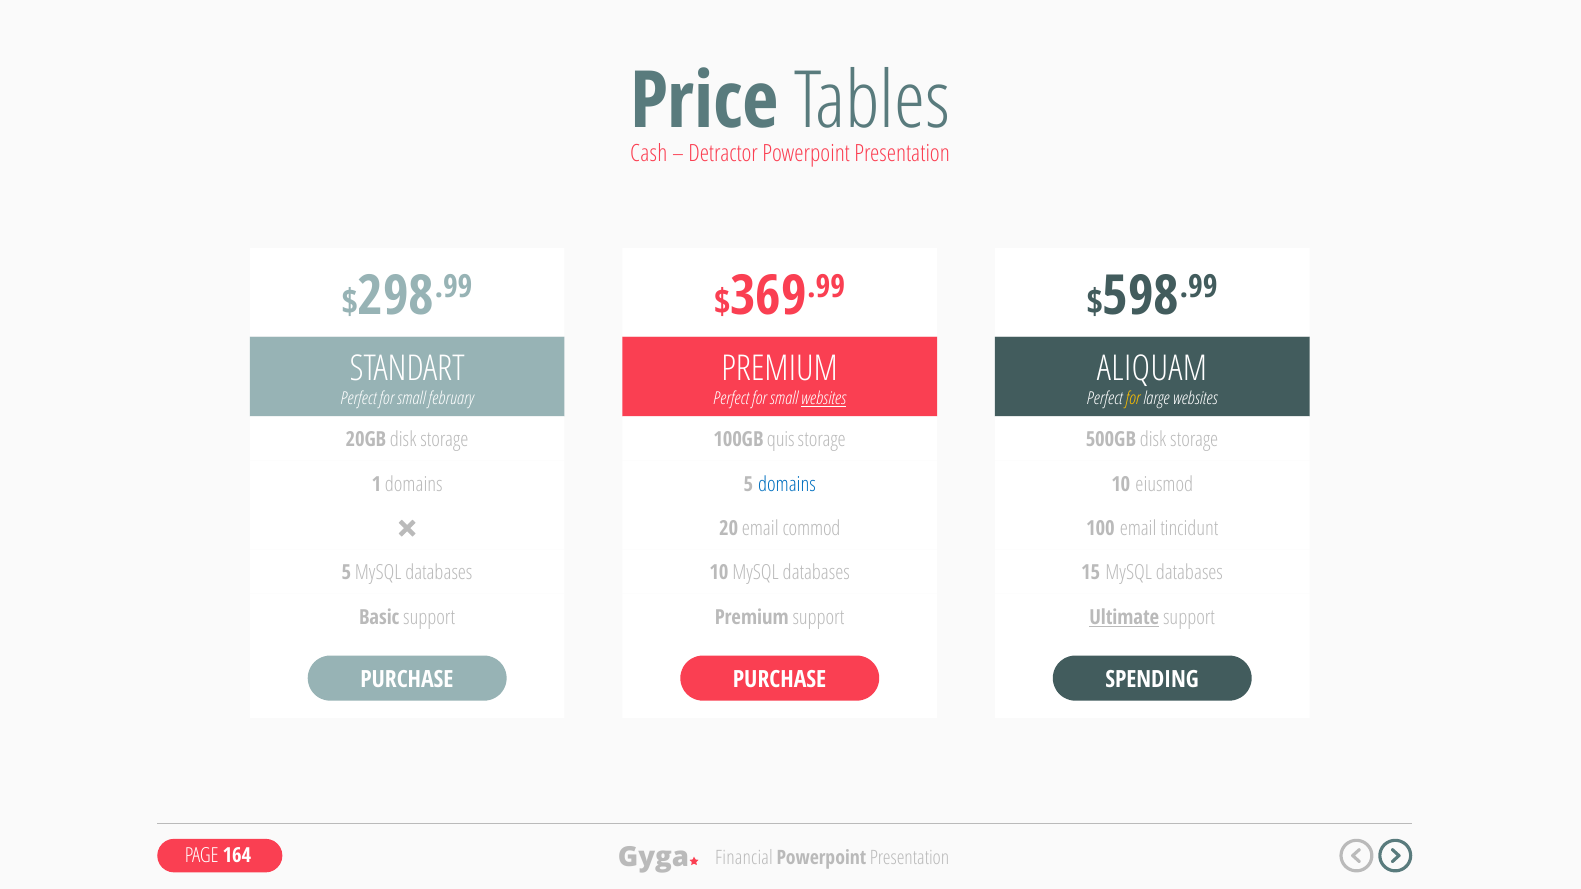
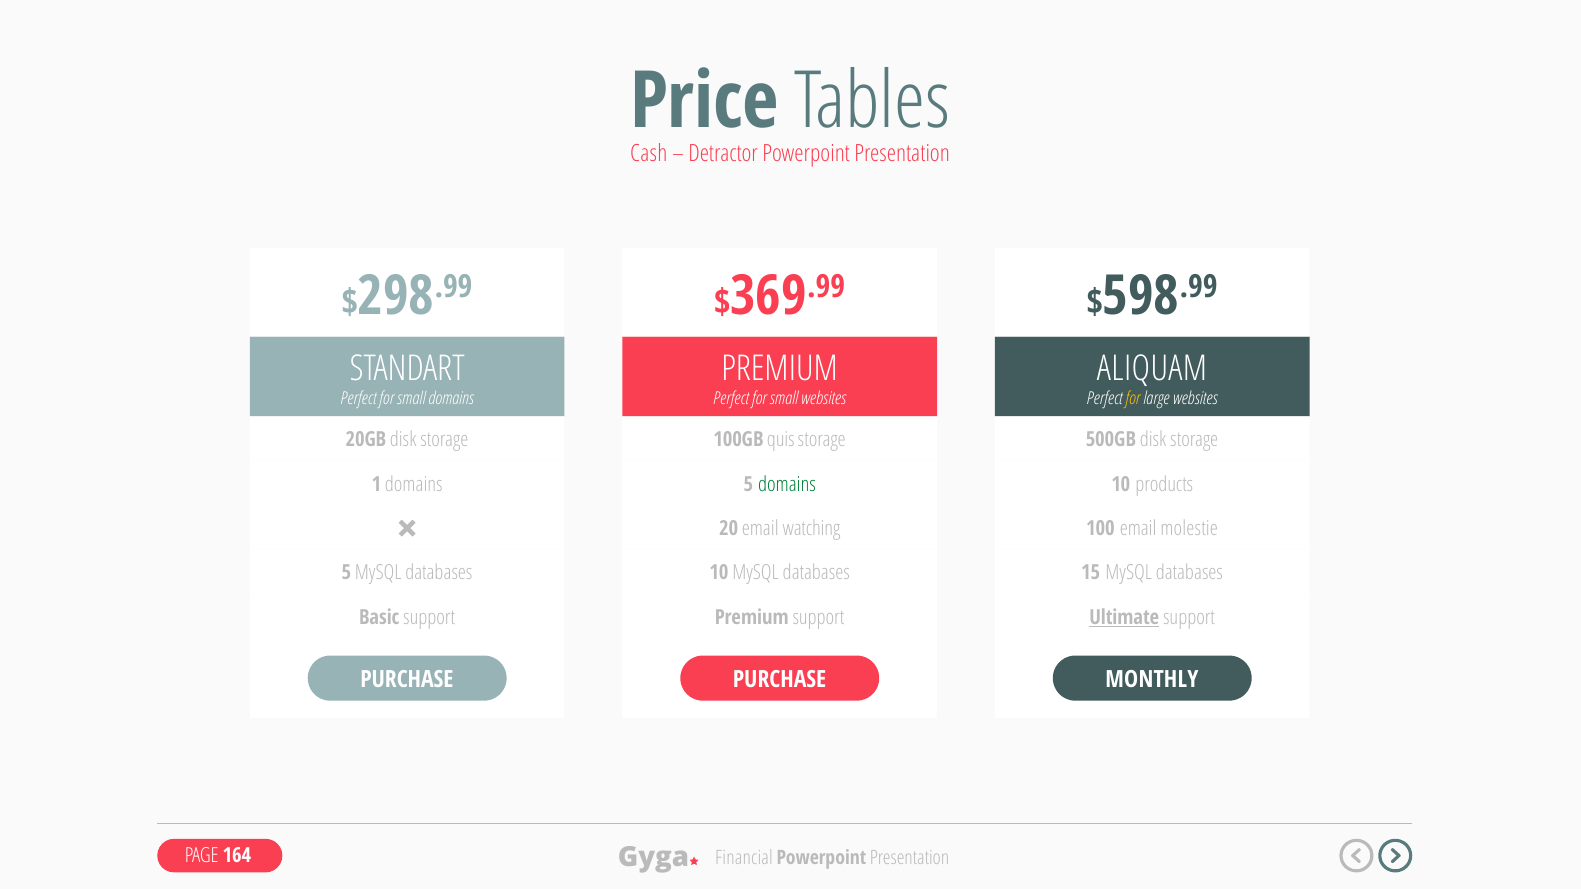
small february: february -> domains
websites at (823, 399) underline: present -> none
domains at (787, 484) colour: blue -> green
eiusmod: eiusmod -> products
commod: commod -> watching
tincidunt: tincidunt -> molestie
SPENDING: SPENDING -> MONTHLY
